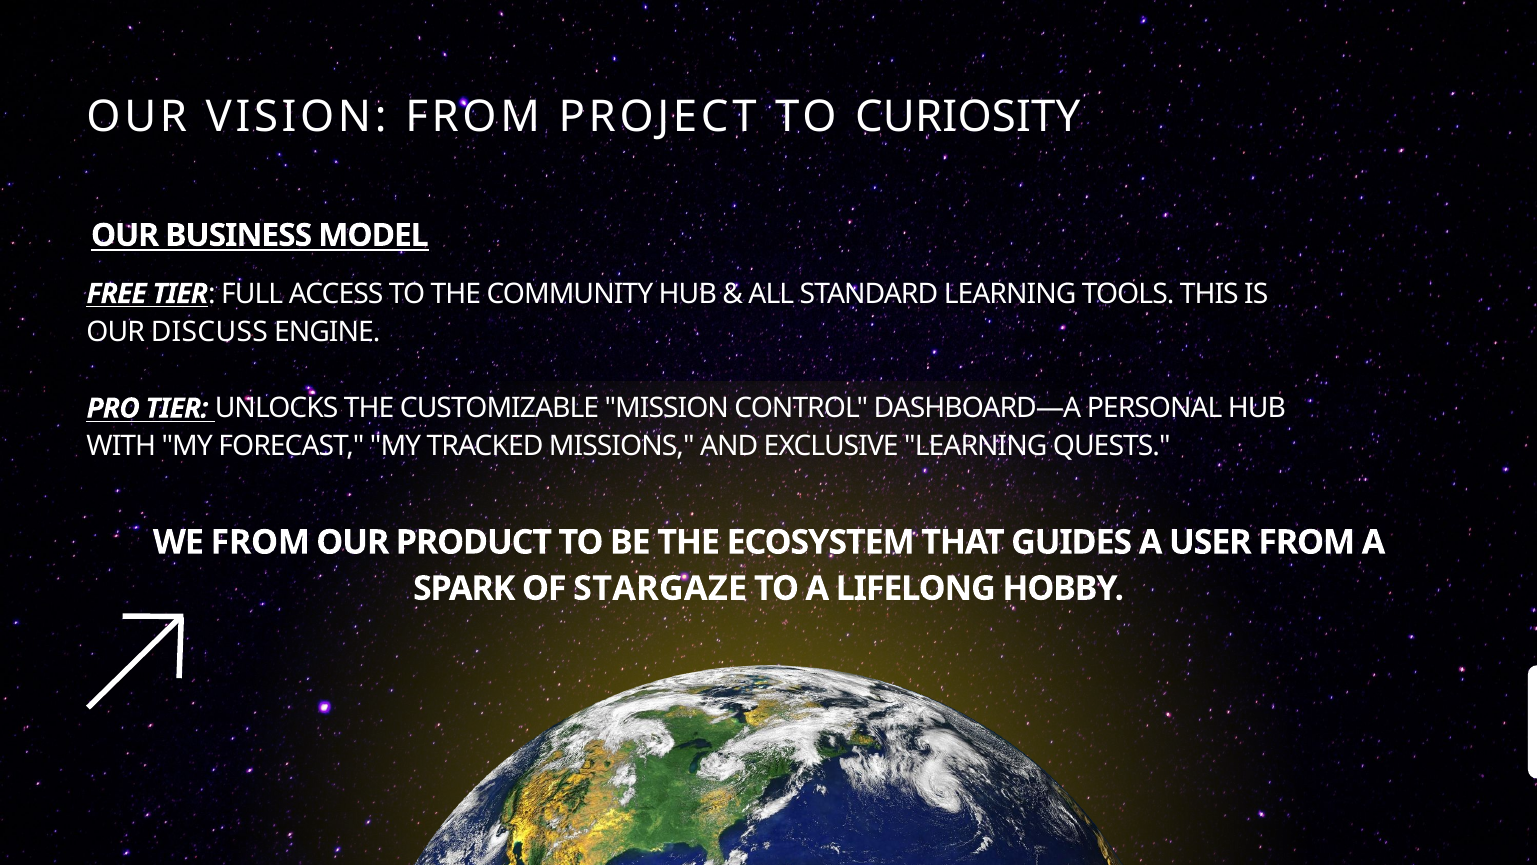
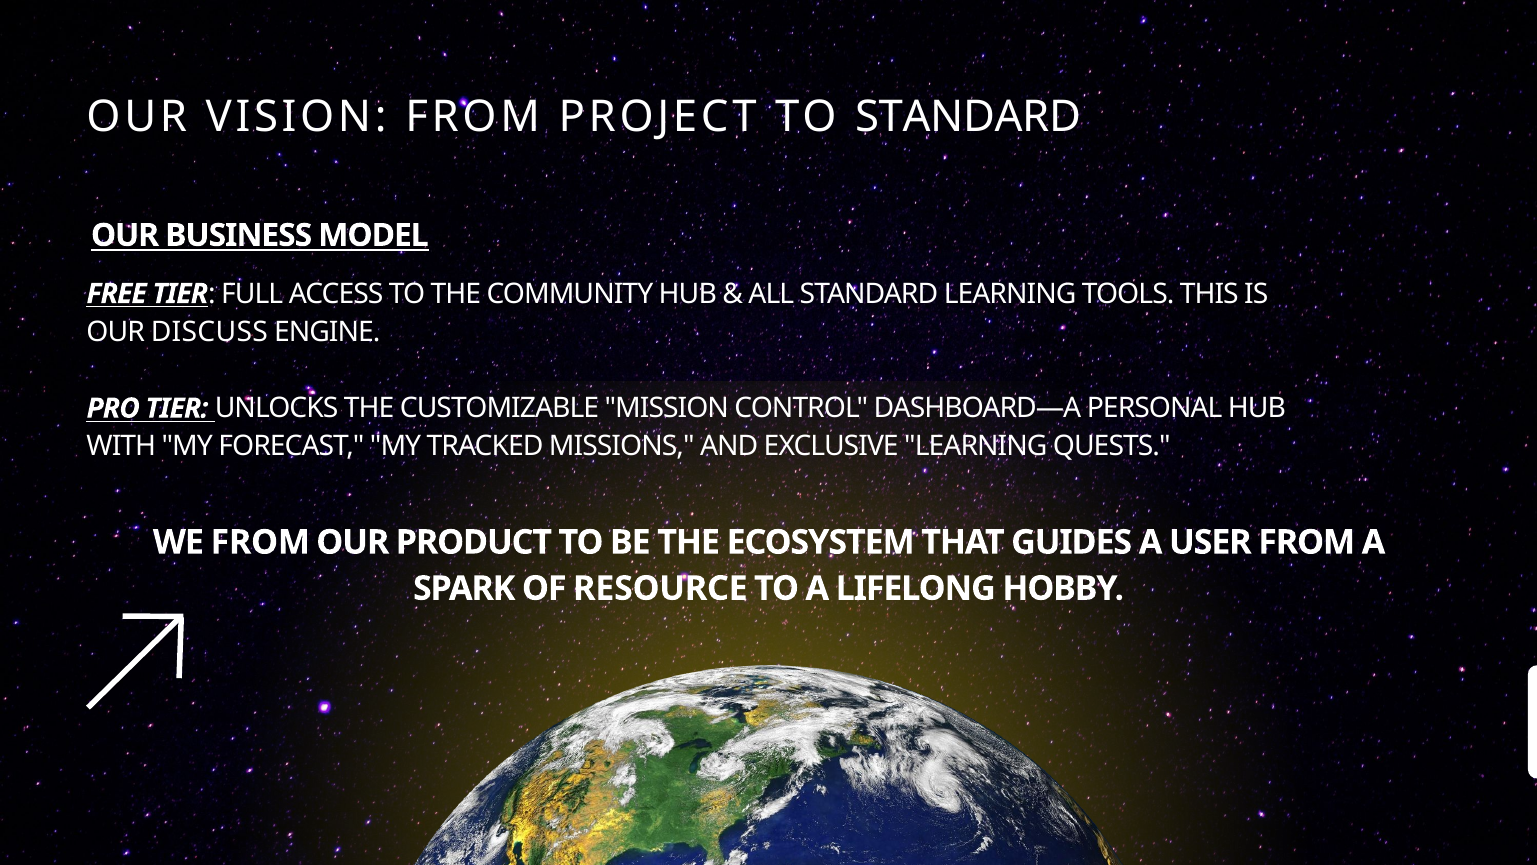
TO CURIOSITY: CURIOSITY -> STANDARD
STARGAZE: STARGAZE -> RESOURCE
